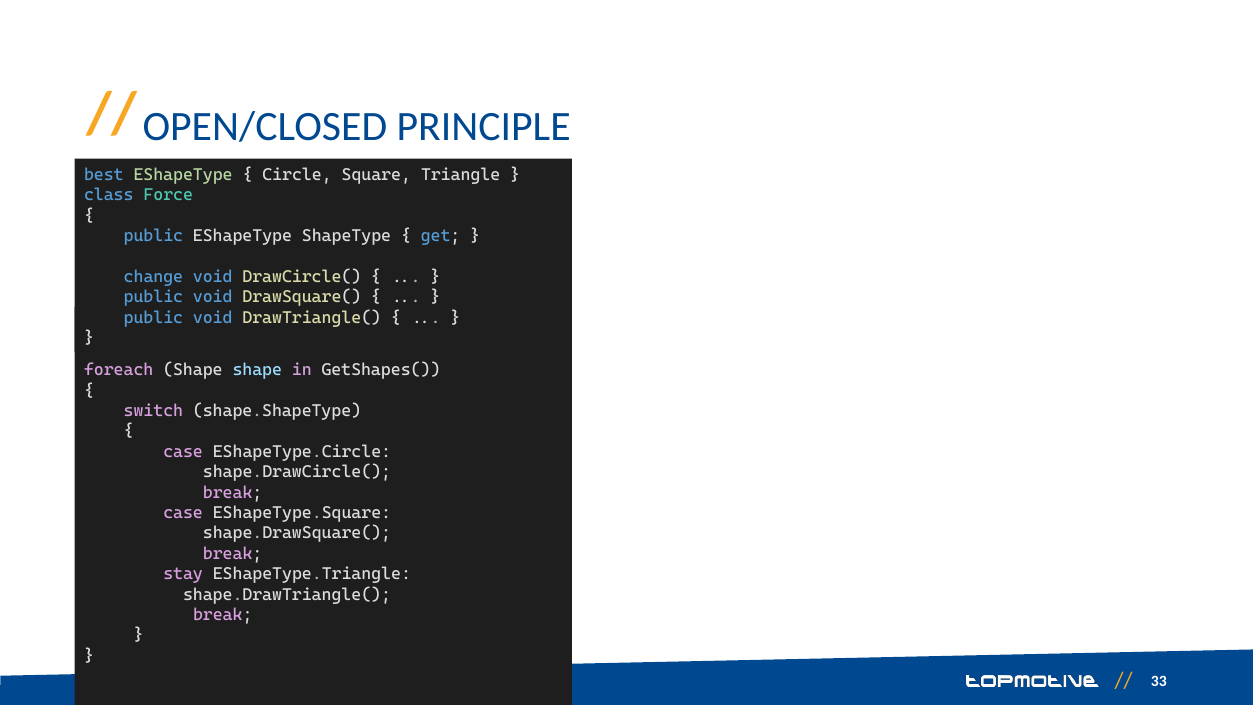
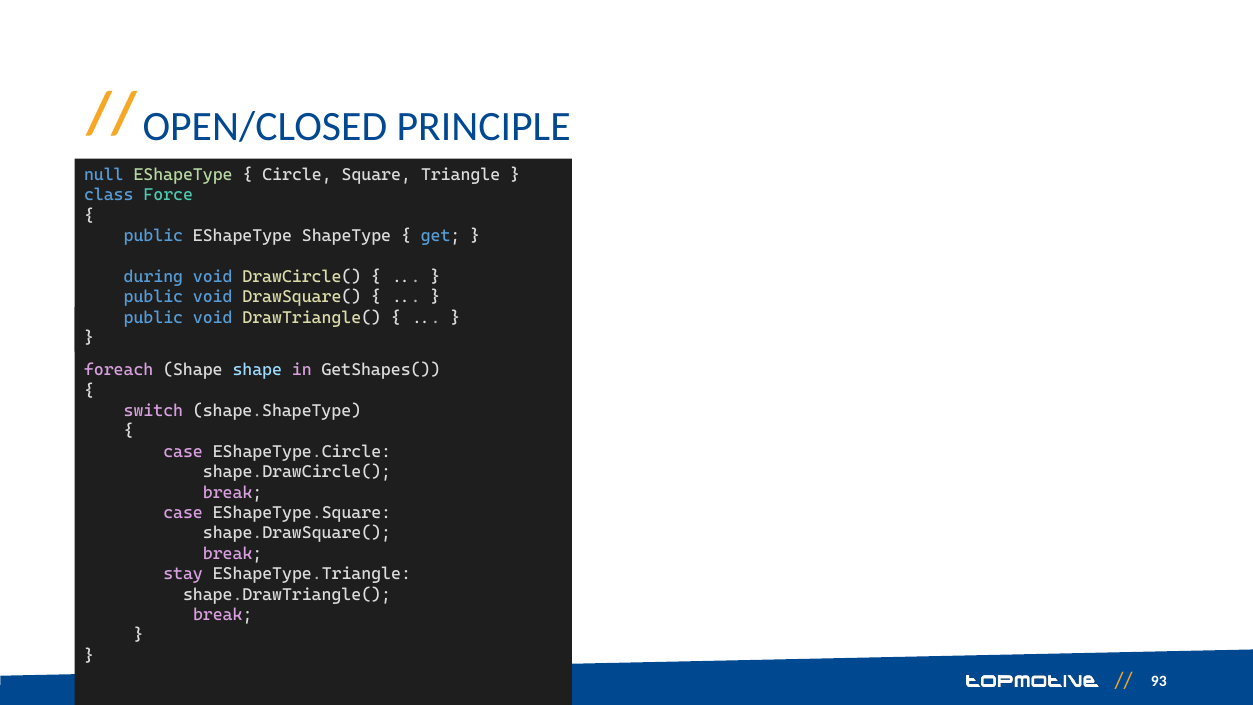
best: best -> null
change: change -> during
33: 33 -> 93
